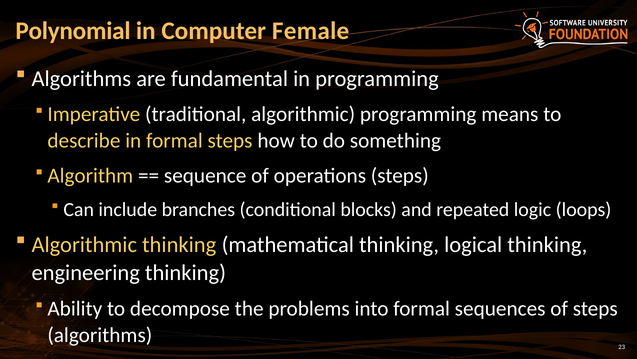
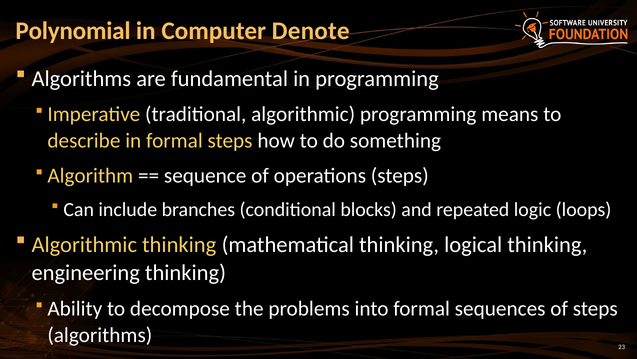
Female: Female -> Denote
